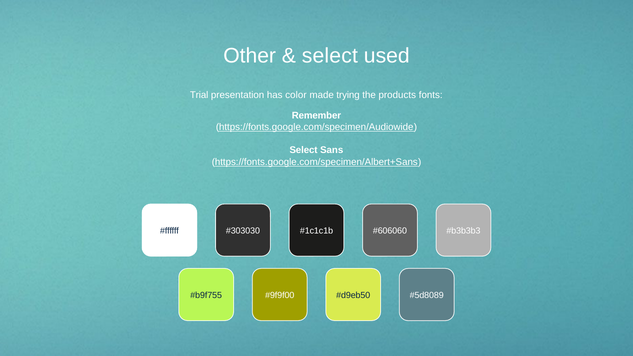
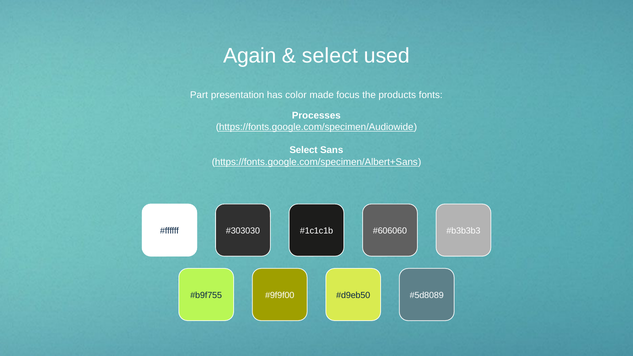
Other: Other -> Again
Trial: Trial -> Part
trying: trying -> focus
Remember: Remember -> Processes
